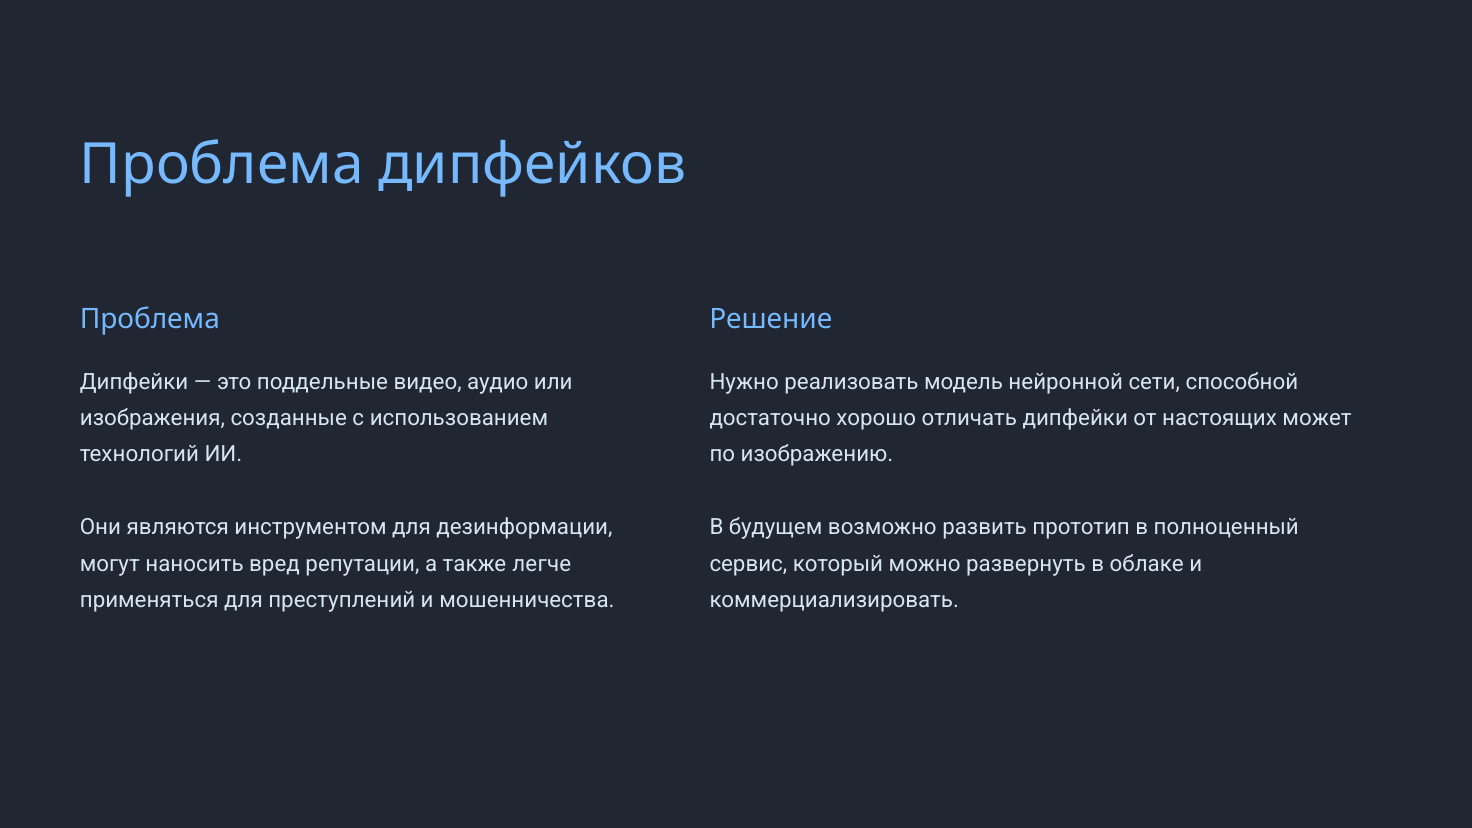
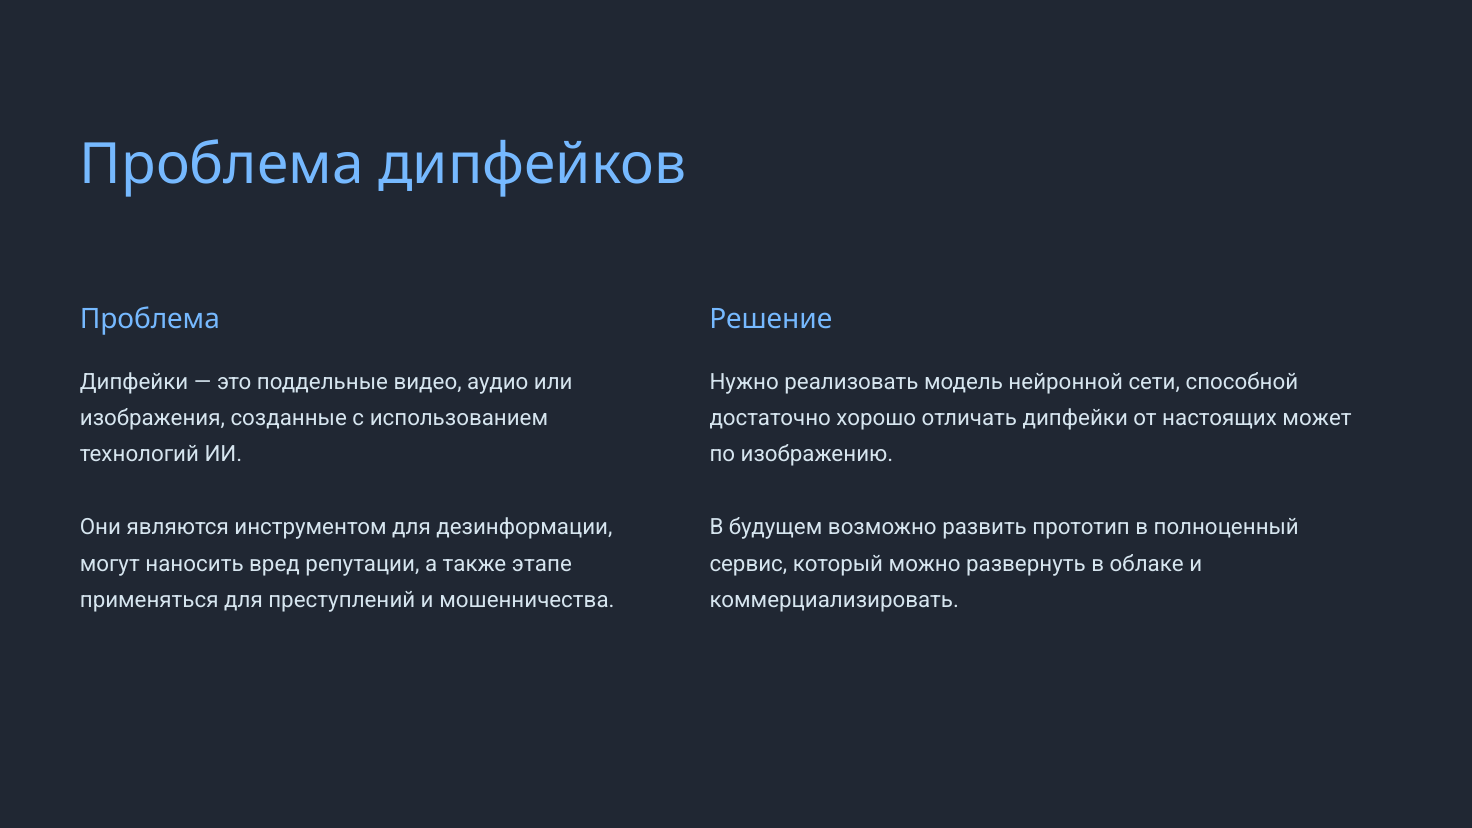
легче: легче -> этапе
